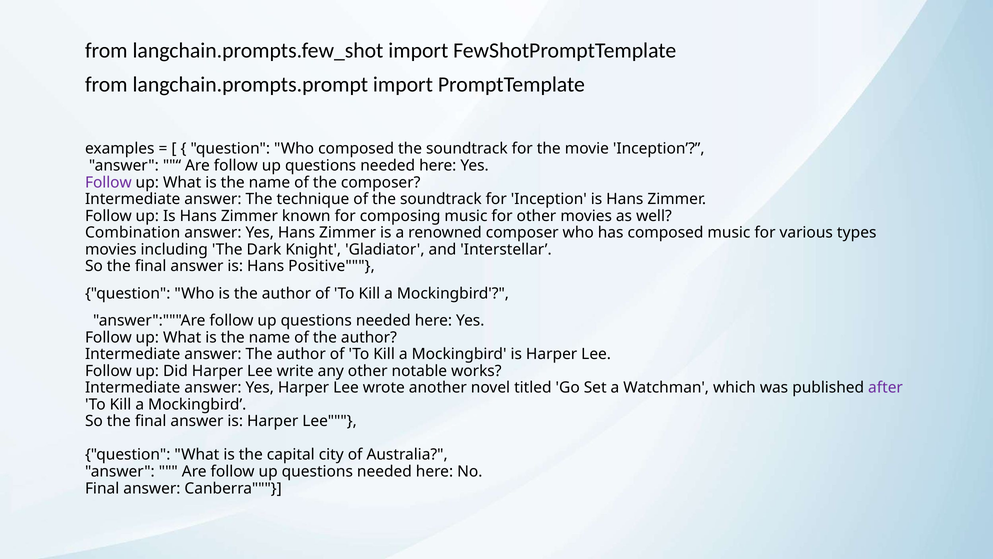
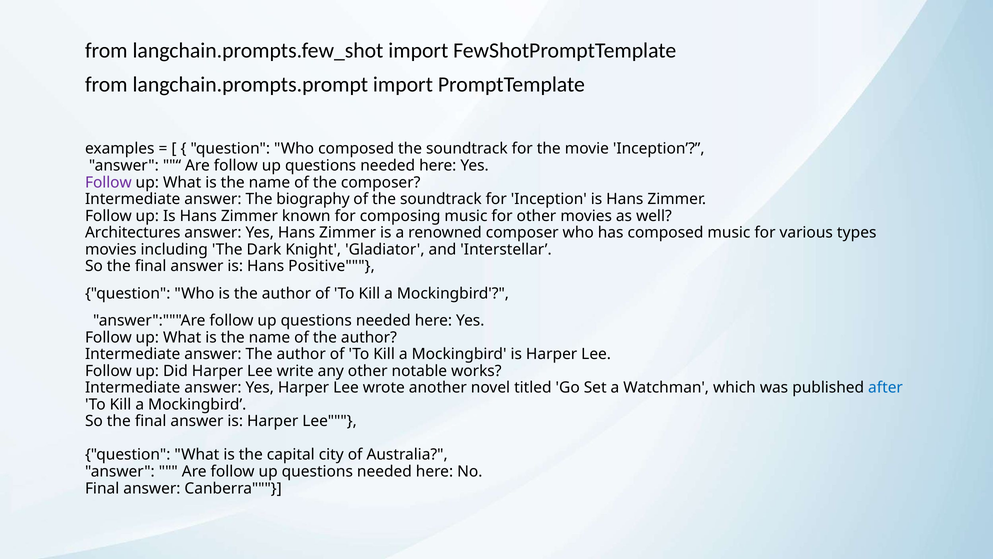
technique: technique -> biography
Combination: Combination -> Architectures
after colour: purple -> blue
